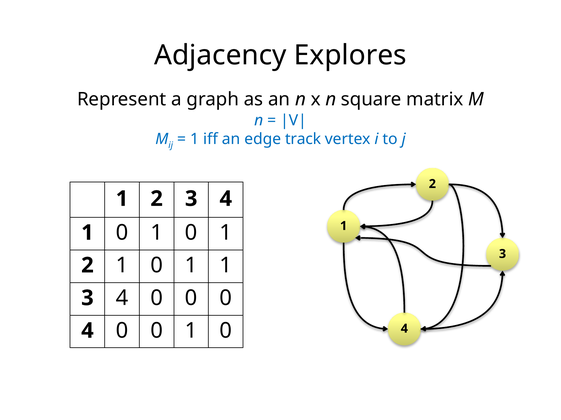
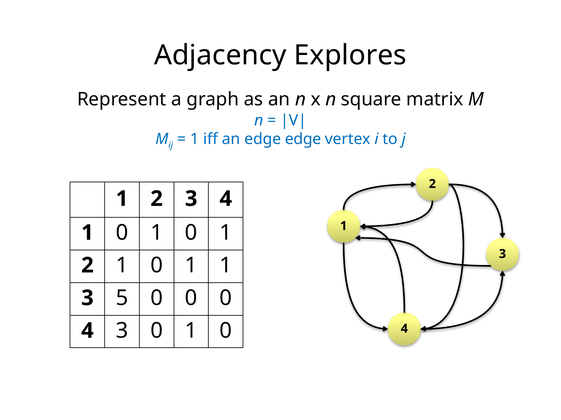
edge track: track -> edge
4 at (122, 298): 4 -> 5
0 at (122, 331): 0 -> 3
